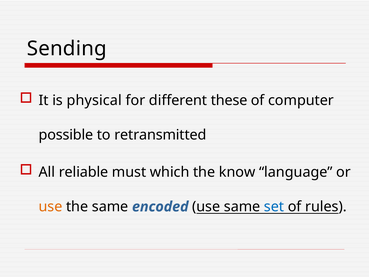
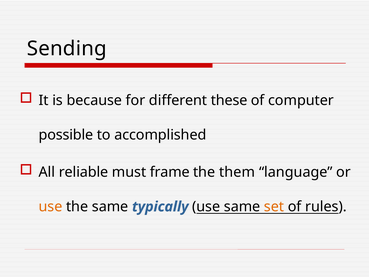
physical: physical -> because
retransmitted: retransmitted -> accomplished
which: which -> frame
know: know -> them
encoded: encoded -> typically
set colour: blue -> orange
